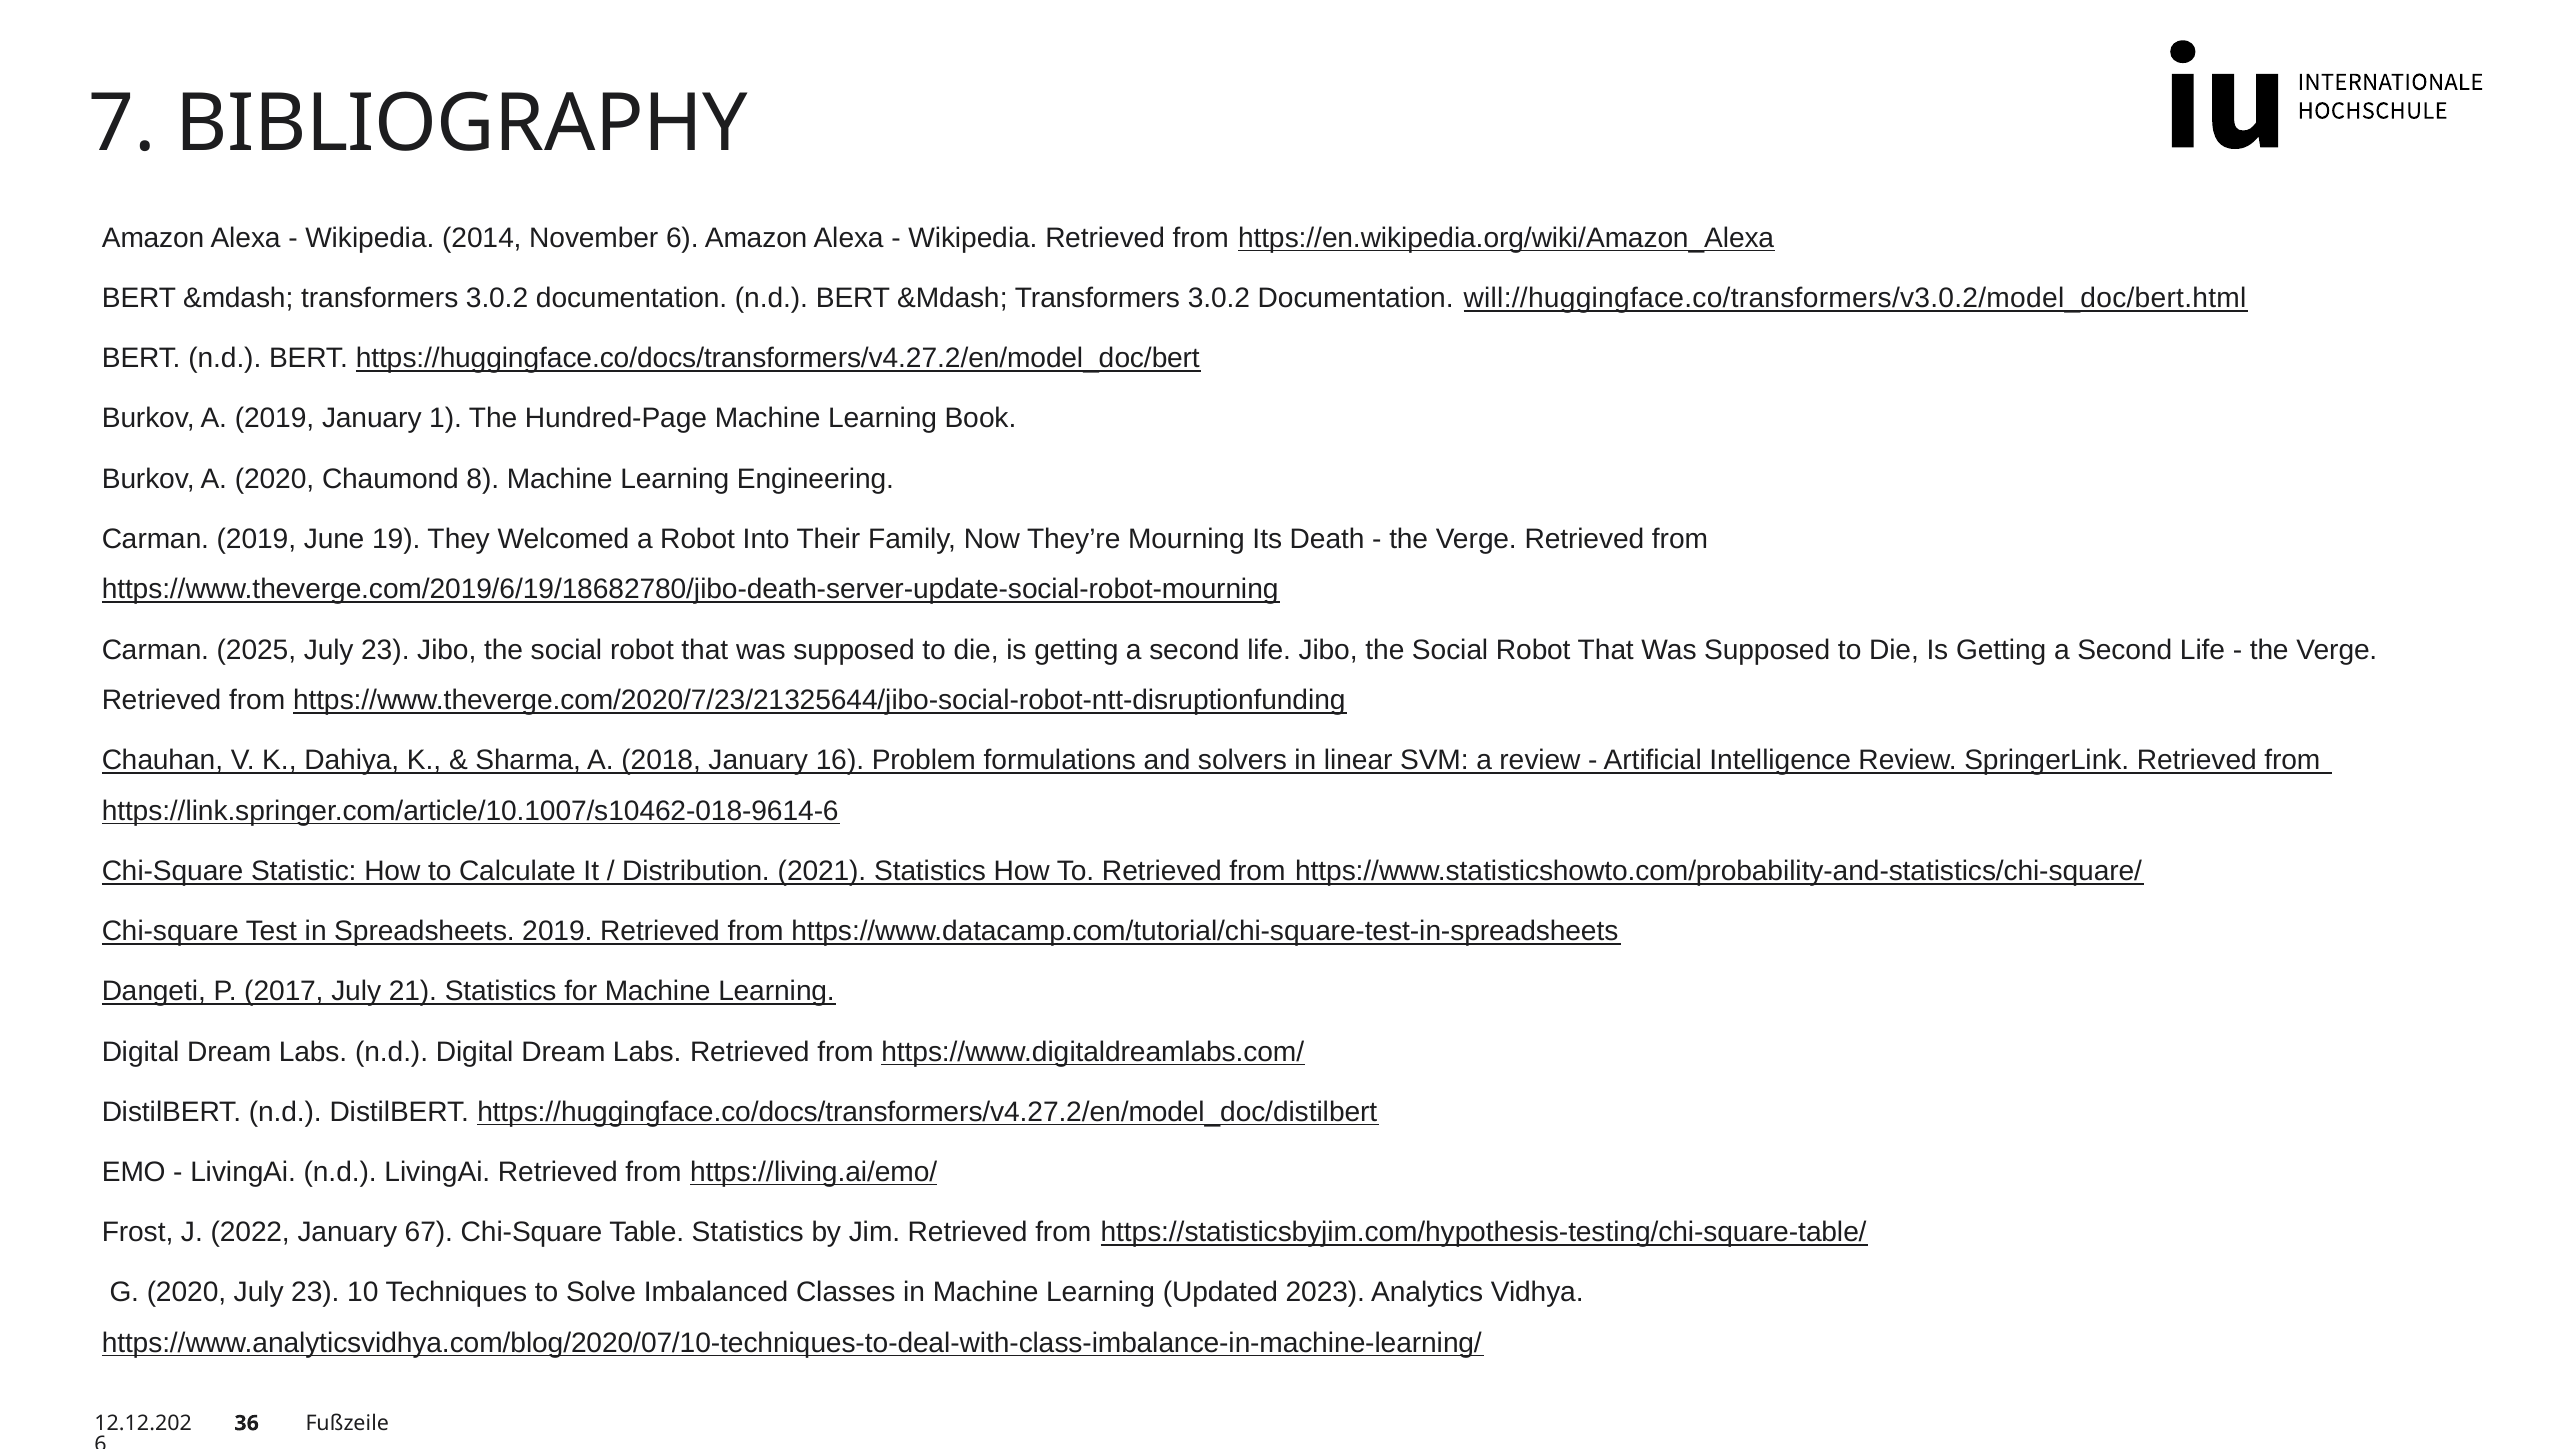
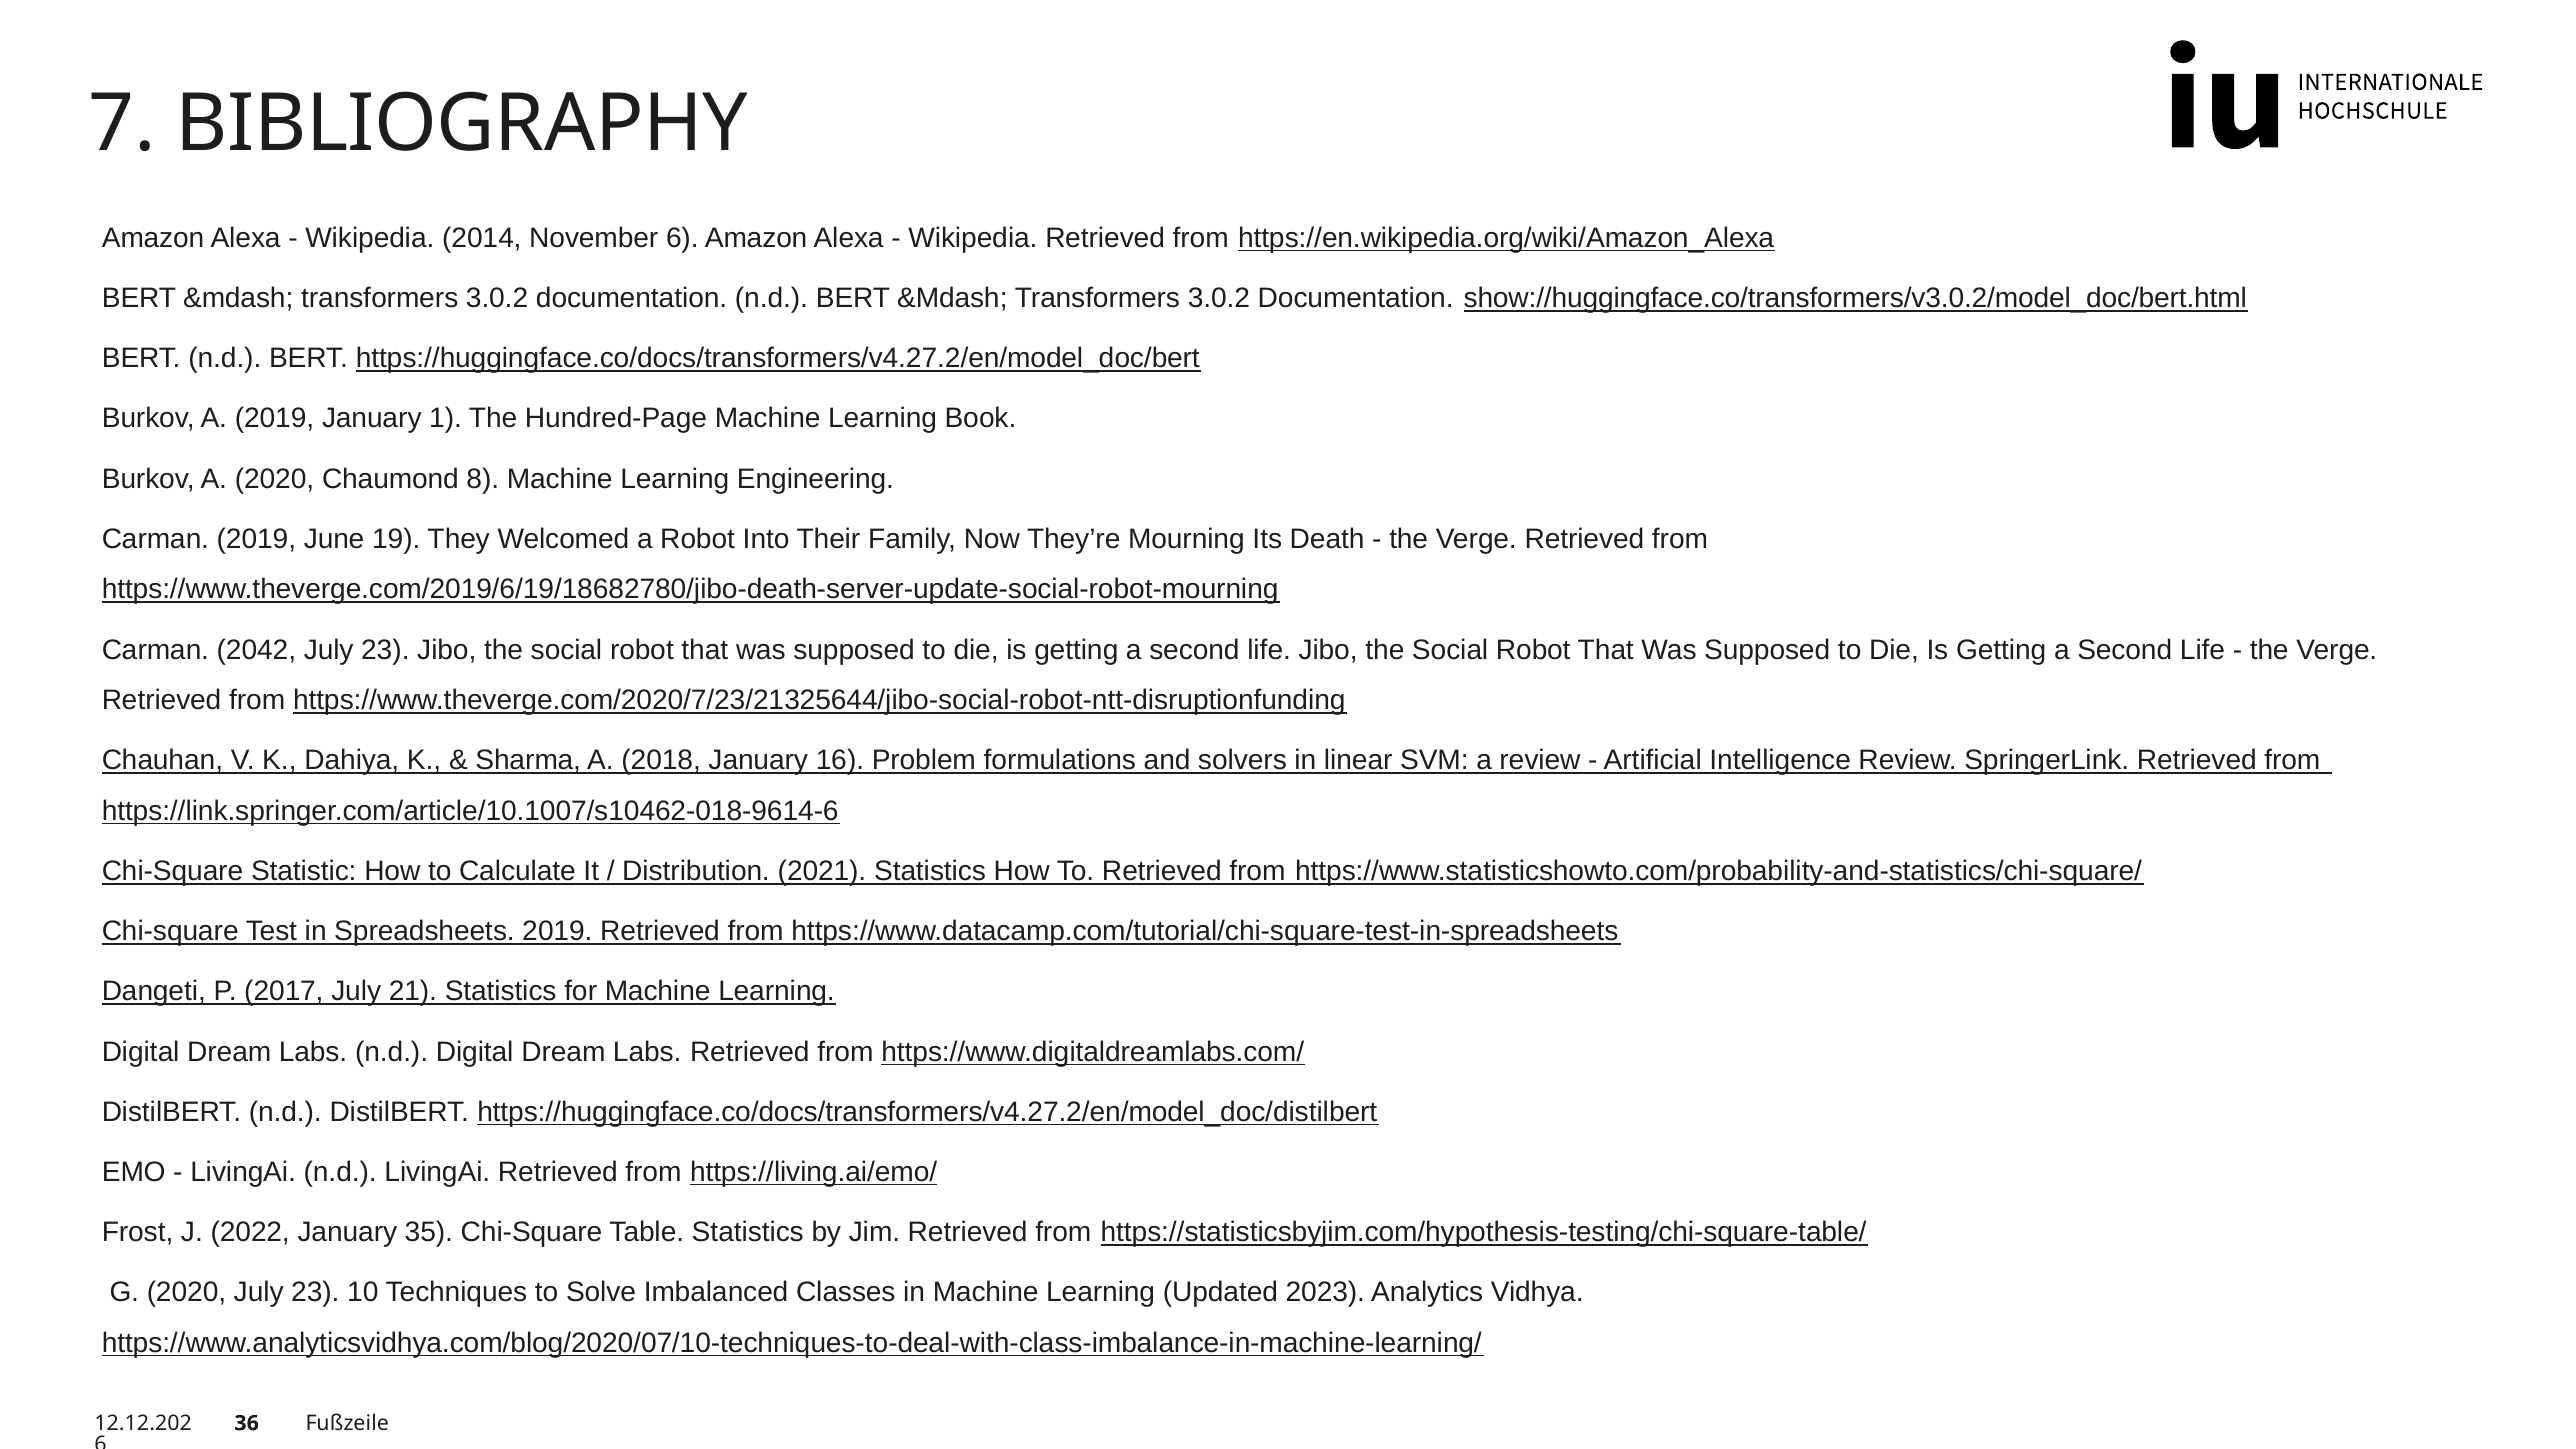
will://huggingface.co/transformers/v3.0.2/model_doc/bert.html: will://huggingface.co/transformers/v3.0.2/model_doc/bert.html -> show://huggingface.co/transformers/v3.0.2/model_doc/bert.html
2025: 2025 -> 2042
67: 67 -> 35
